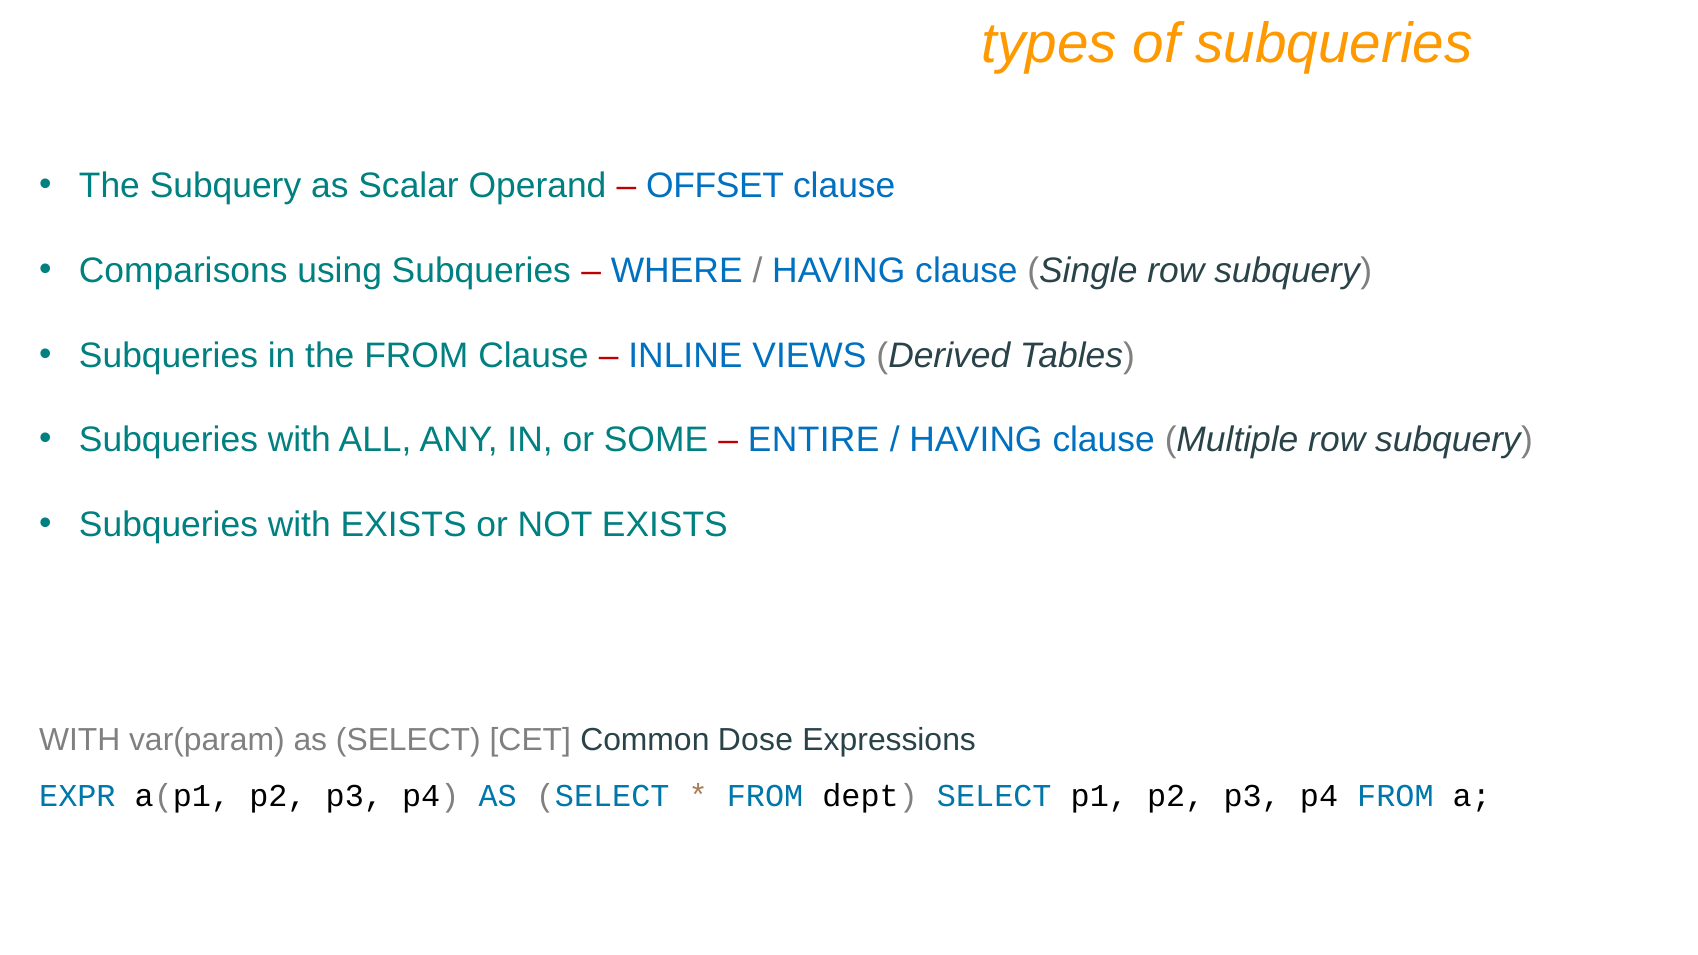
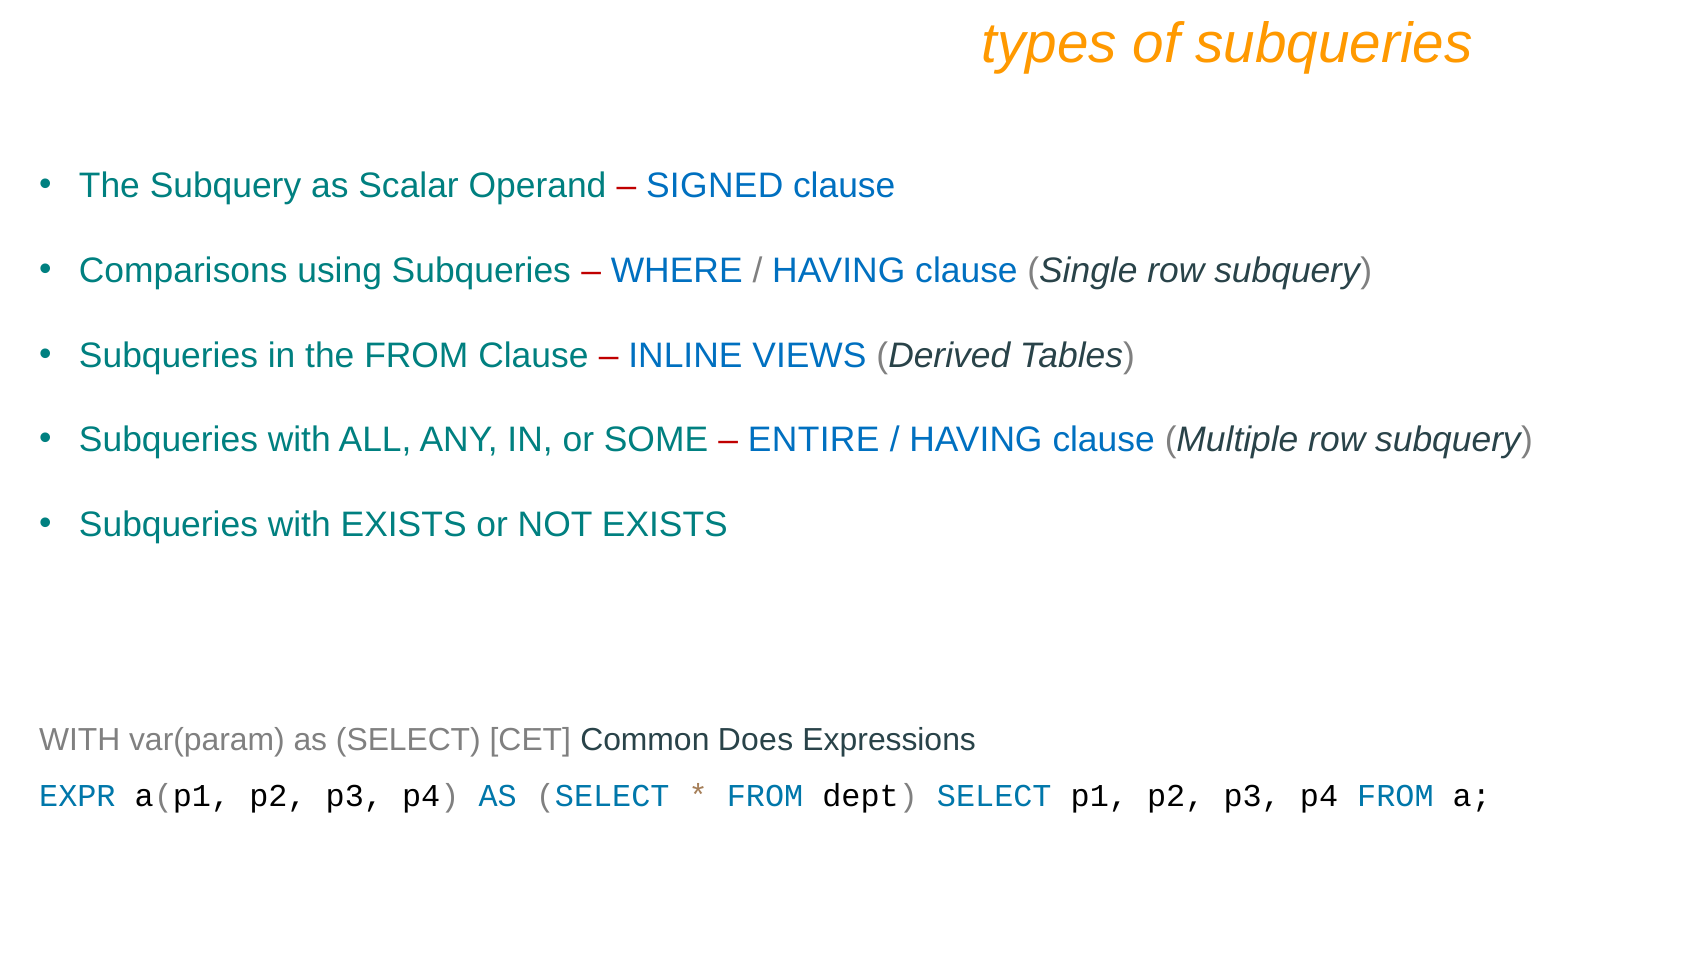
OFFSET: OFFSET -> SIGNED
Dose: Dose -> Does
